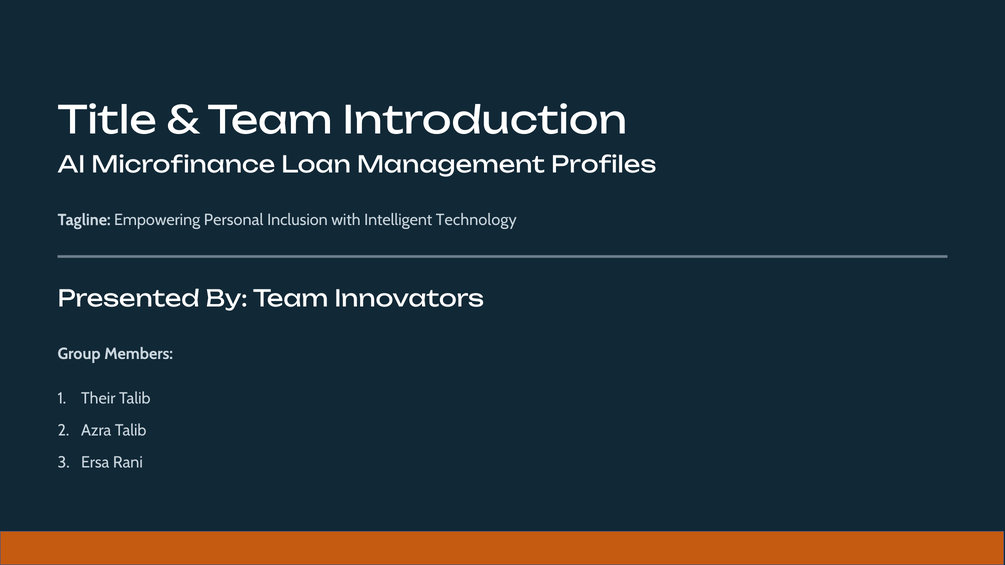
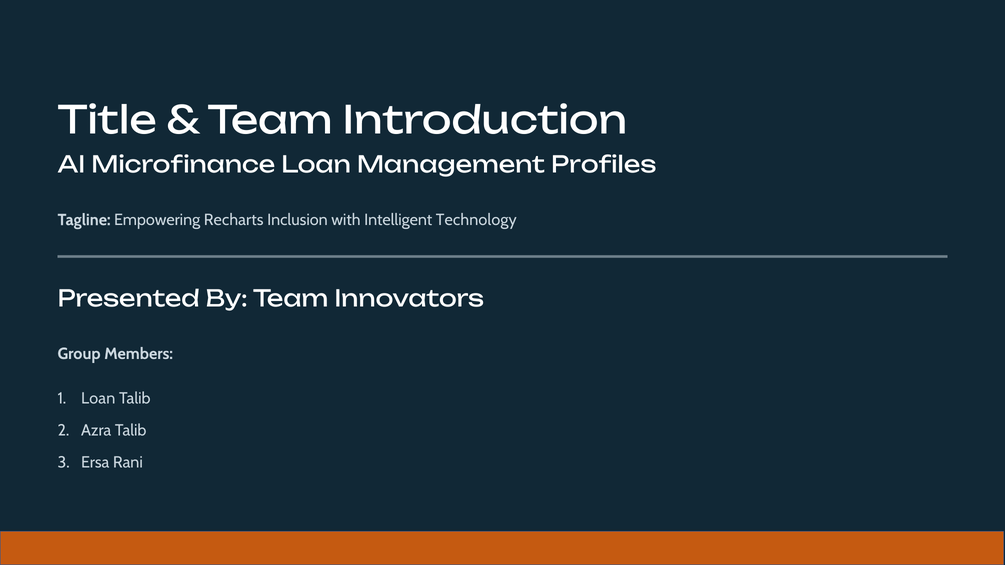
Personal: Personal -> Recharts
Their at (98, 399): Their -> Loan
